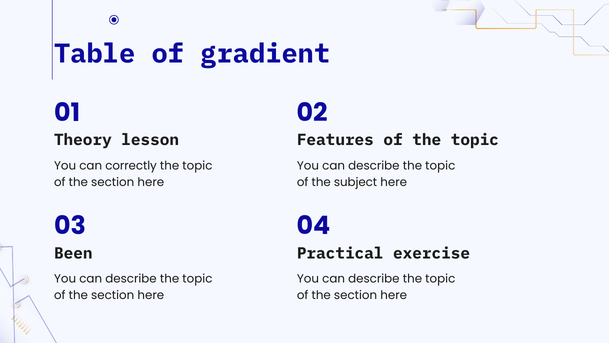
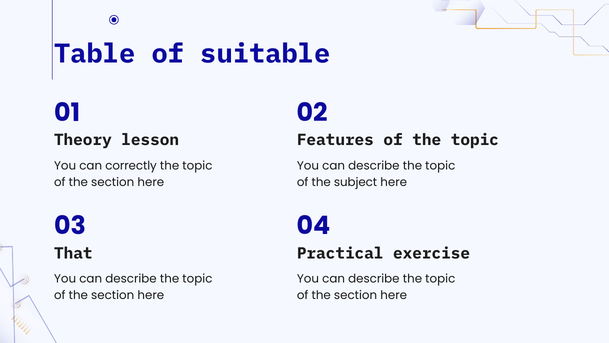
gradient: gradient -> suitable
Been: Been -> That
